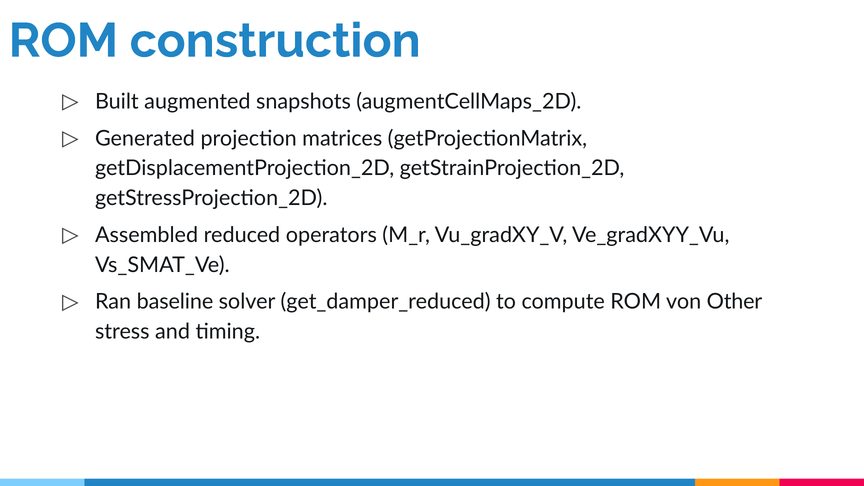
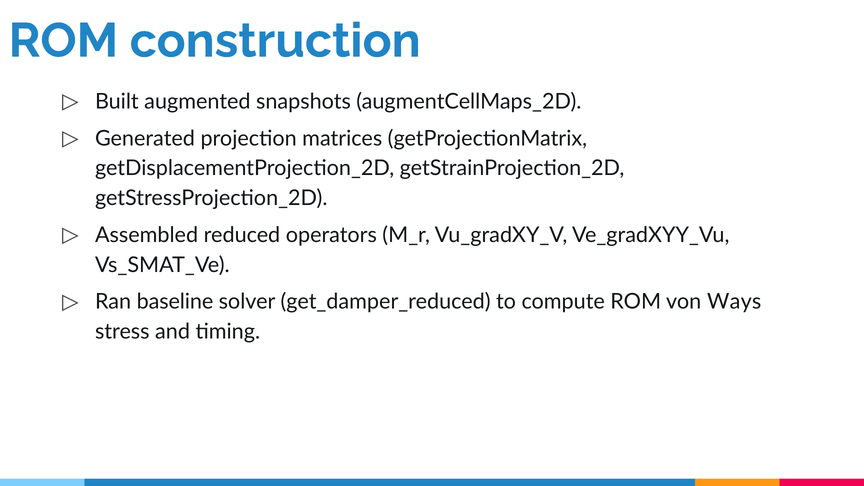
Other: Other -> Ways
